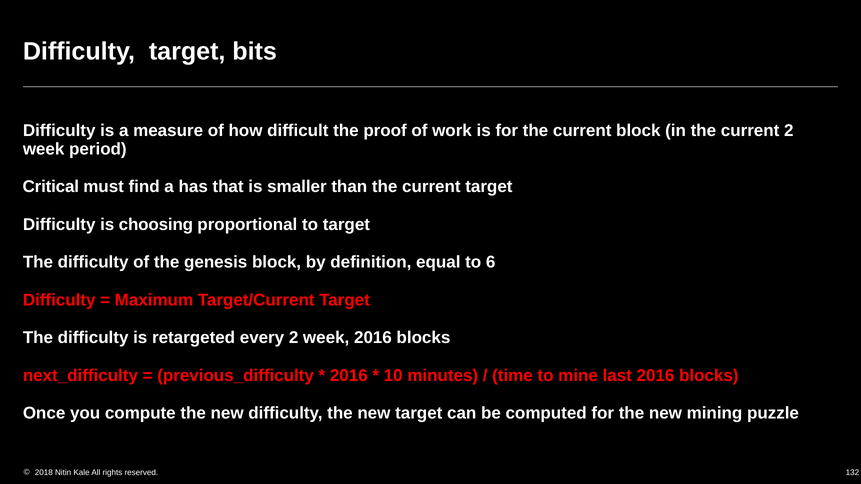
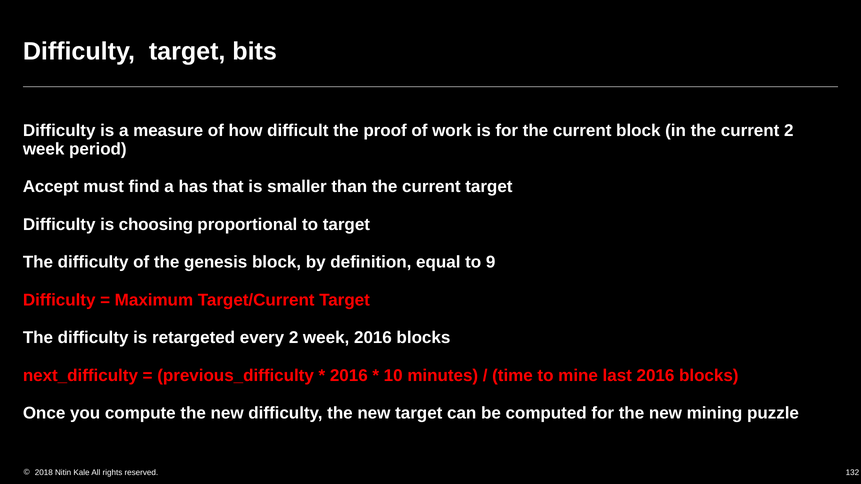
Critical: Critical -> Accept
6: 6 -> 9
